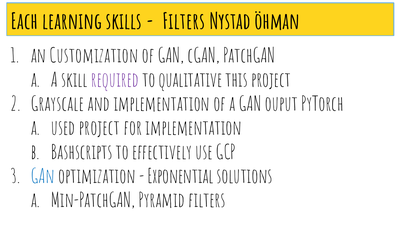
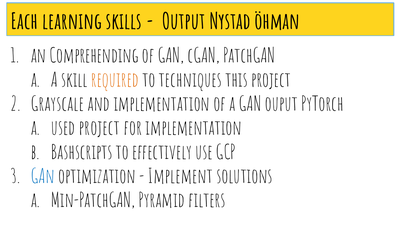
Filters at (184, 22): Filters -> Output
Customization: Customization -> Comprehending
required colour: purple -> orange
qualitative: qualitative -> techniques
Exponential: Exponential -> Implement
